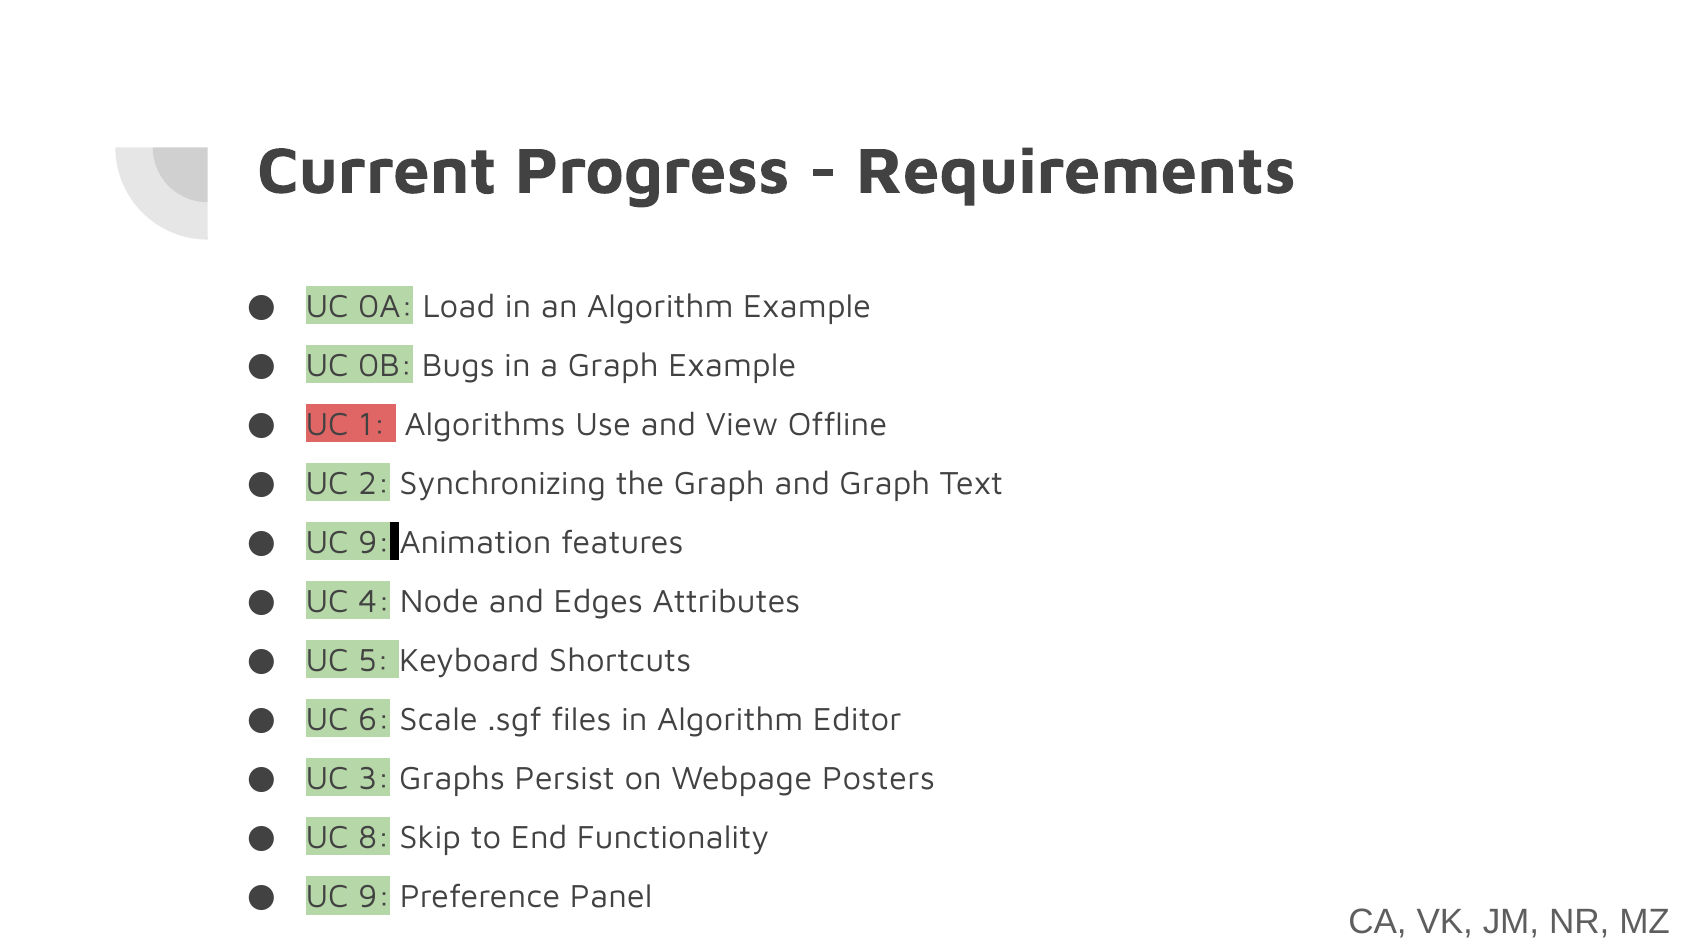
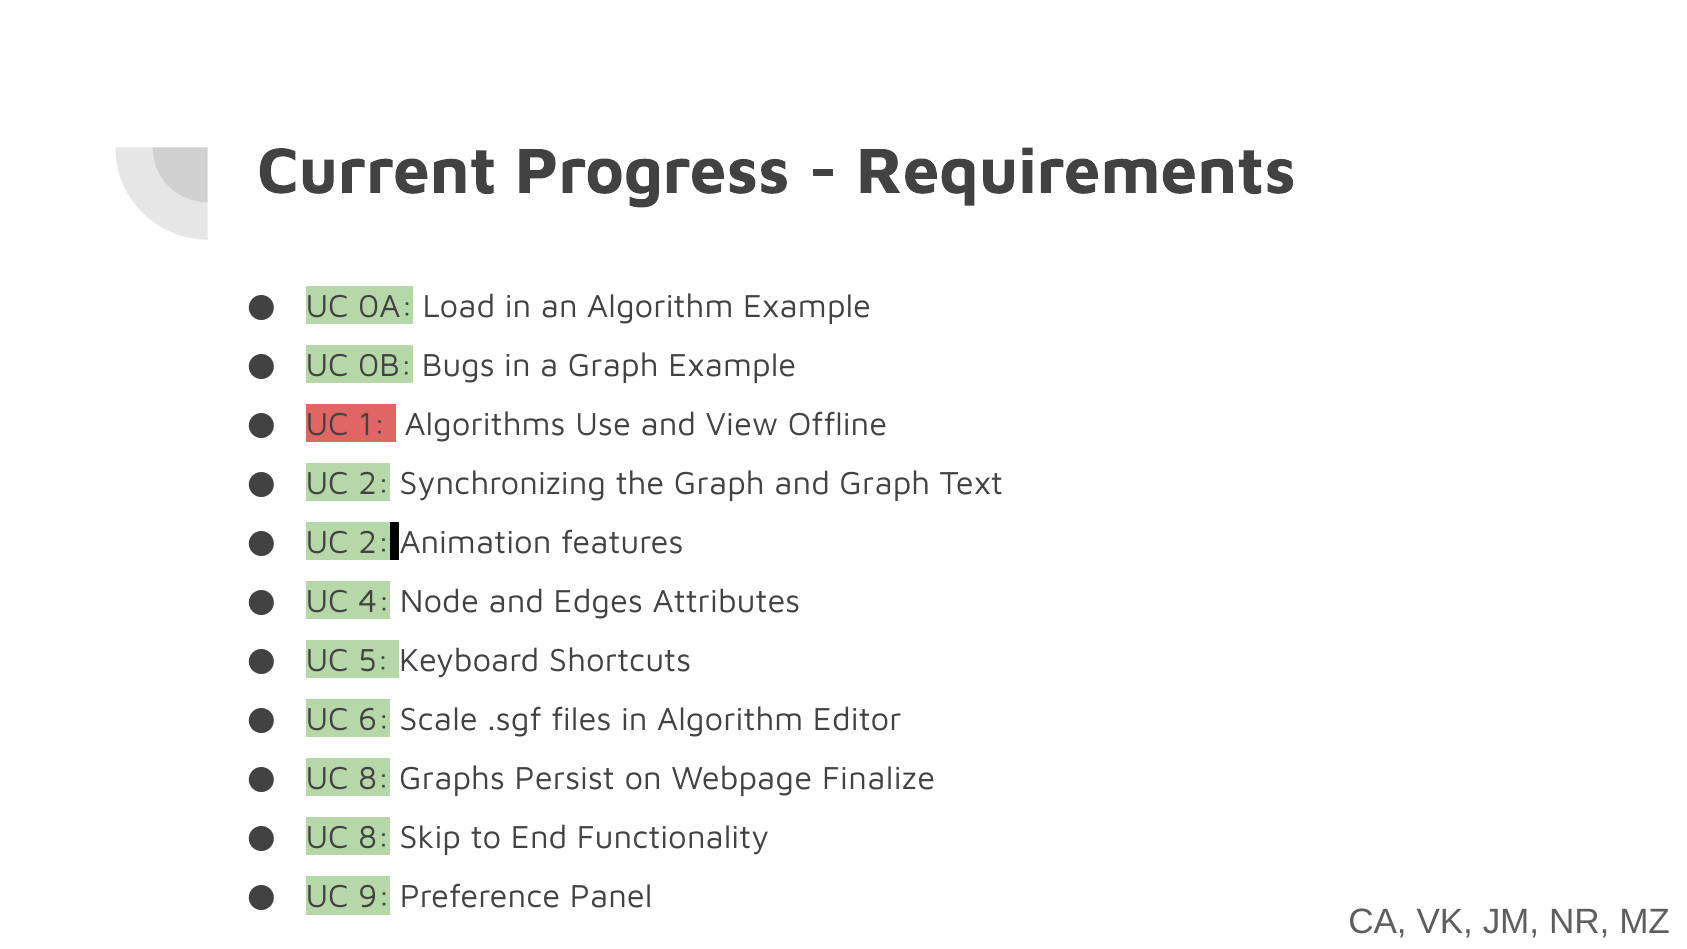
9 at (374, 542): 9 -> 2
3 at (374, 779): 3 -> 8
Posters: Posters -> Finalize
